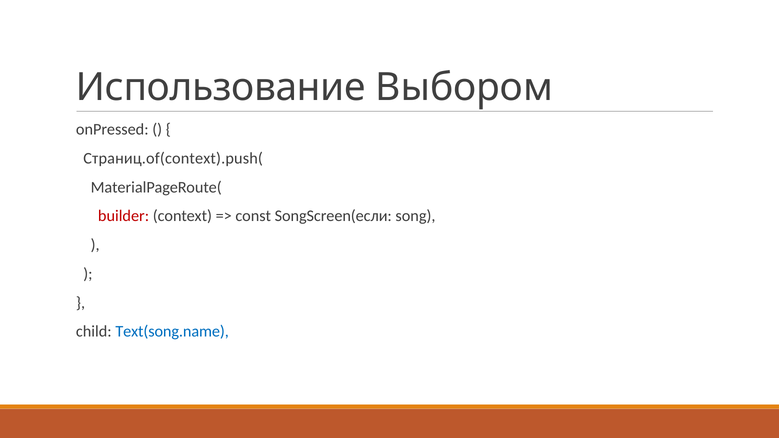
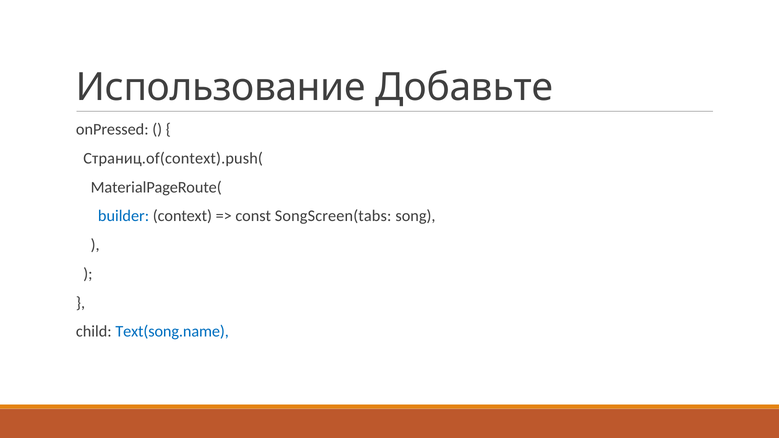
Выбором: Выбором -> Добавьте
builder colour: red -> blue
SongScreen(если: SongScreen(если -> SongScreen(tabs
